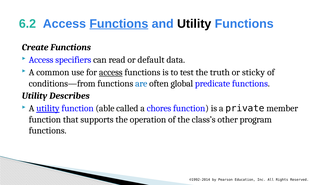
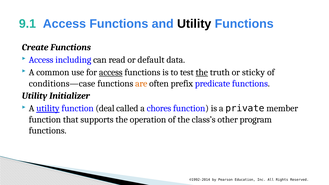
6.2: 6.2 -> 9.1
Functions at (119, 24) underline: present -> none
specifiers: specifiers -> including
the at (202, 72) underline: none -> present
conditions—from: conditions—from -> conditions—case
are colour: blue -> orange
global: global -> prefix
Describes: Describes -> Initializer
able: able -> deal
